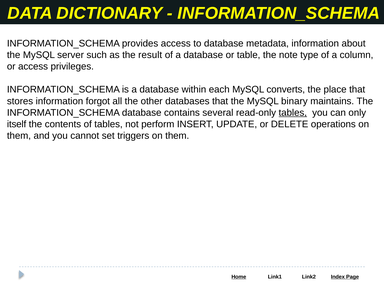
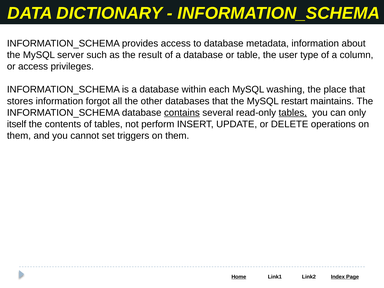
note: note -> user
converts: converts -> washing
binary: binary -> restart
contains underline: none -> present
